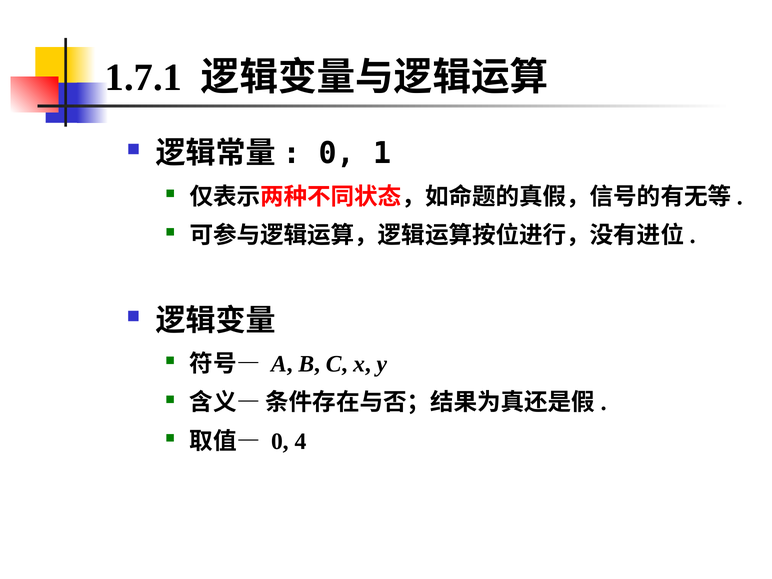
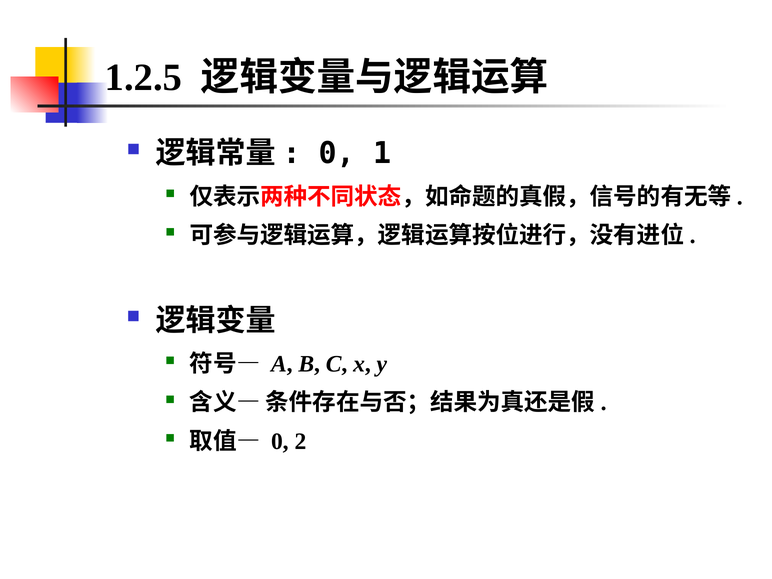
1.7.1: 1.7.1 -> 1.2.5
4: 4 -> 2
